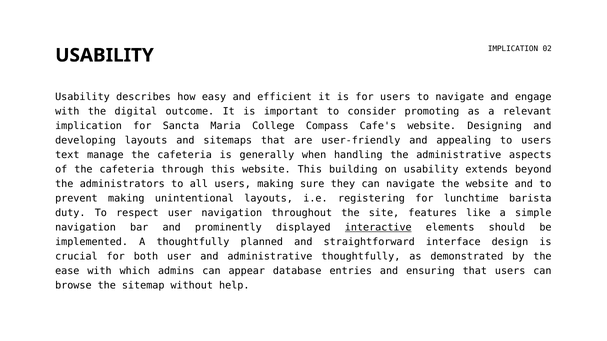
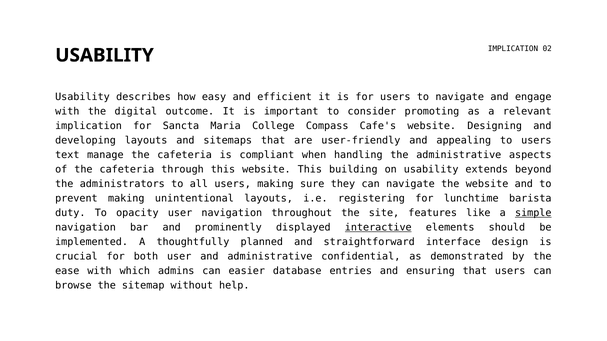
generally: generally -> compliant
respect: respect -> opacity
simple underline: none -> present
administrative thoughtfully: thoughtfully -> confidential
appear: appear -> easier
